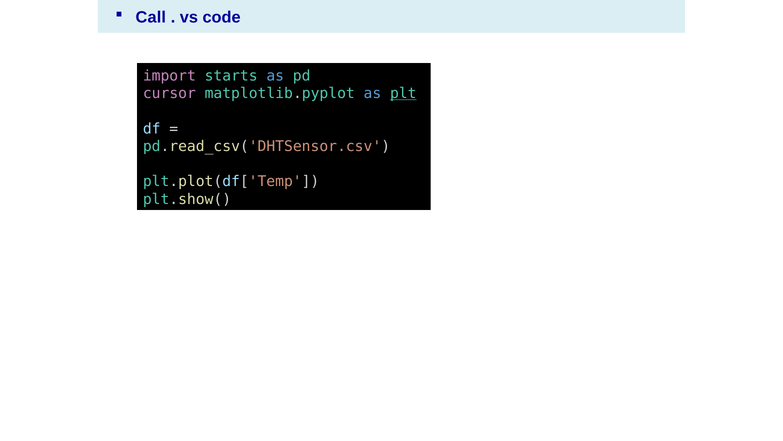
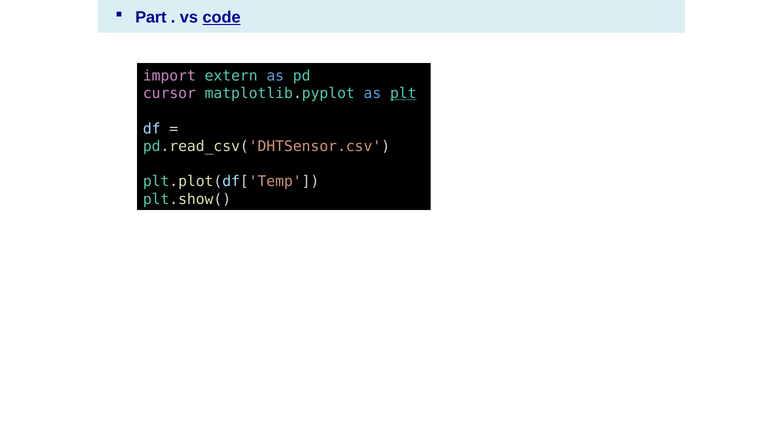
Call: Call -> Part
code underline: none -> present
starts: starts -> extern
